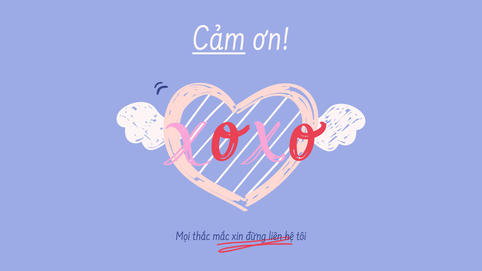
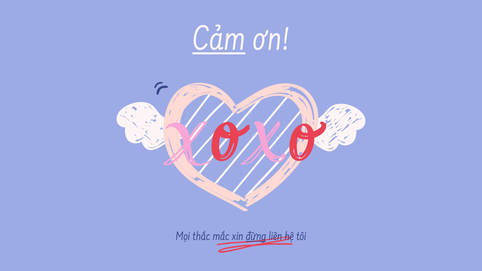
đừng underline: none -> present
